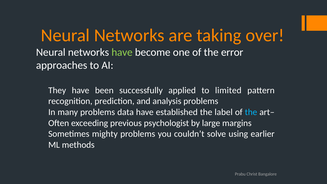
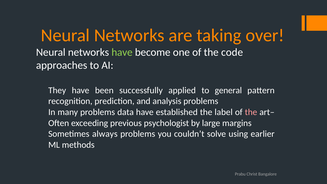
error: error -> code
limited: limited -> general
the at (251, 112) colour: light blue -> pink
mighty: mighty -> always
